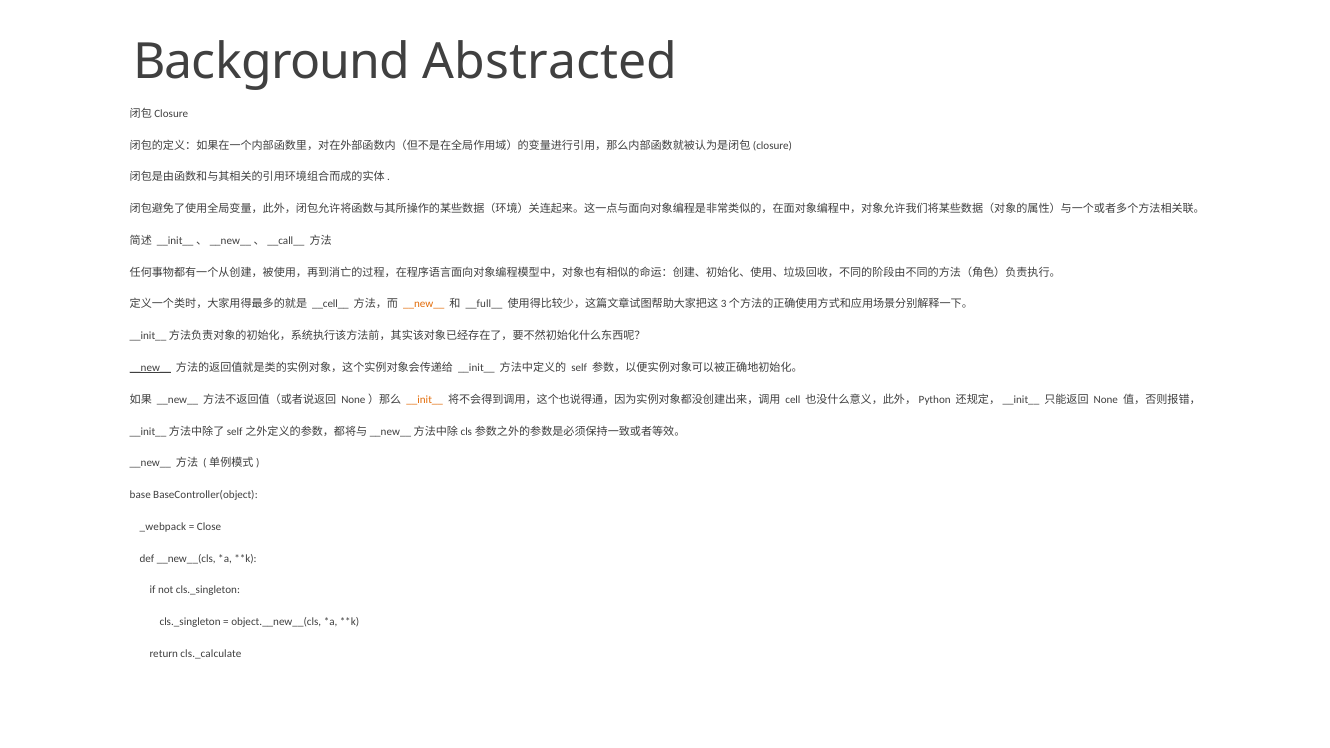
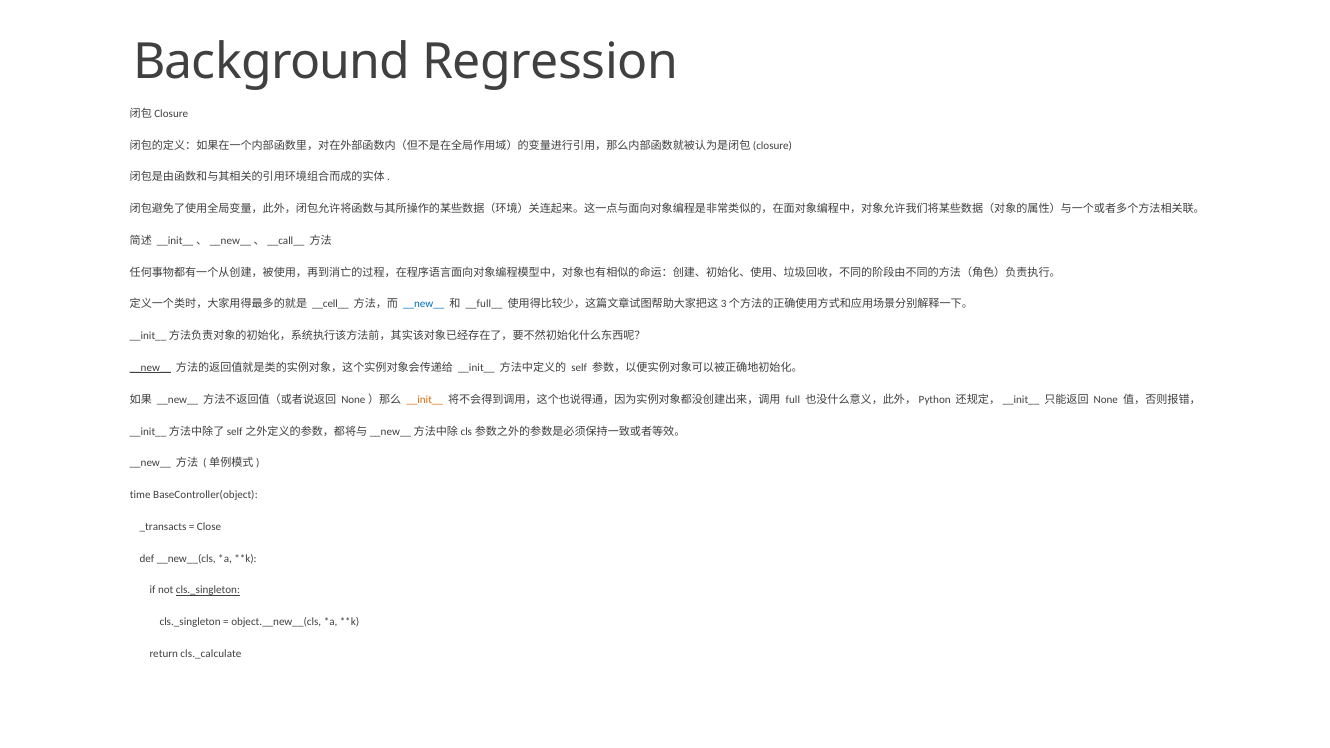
Abstracted: Abstracted -> Regression
__new__ at (424, 304) colour: orange -> blue
cell: cell -> full
base: base -> time
_webpack: _webpack -> _transacts
cls._singleton at (208, 590) underline: none -> present
